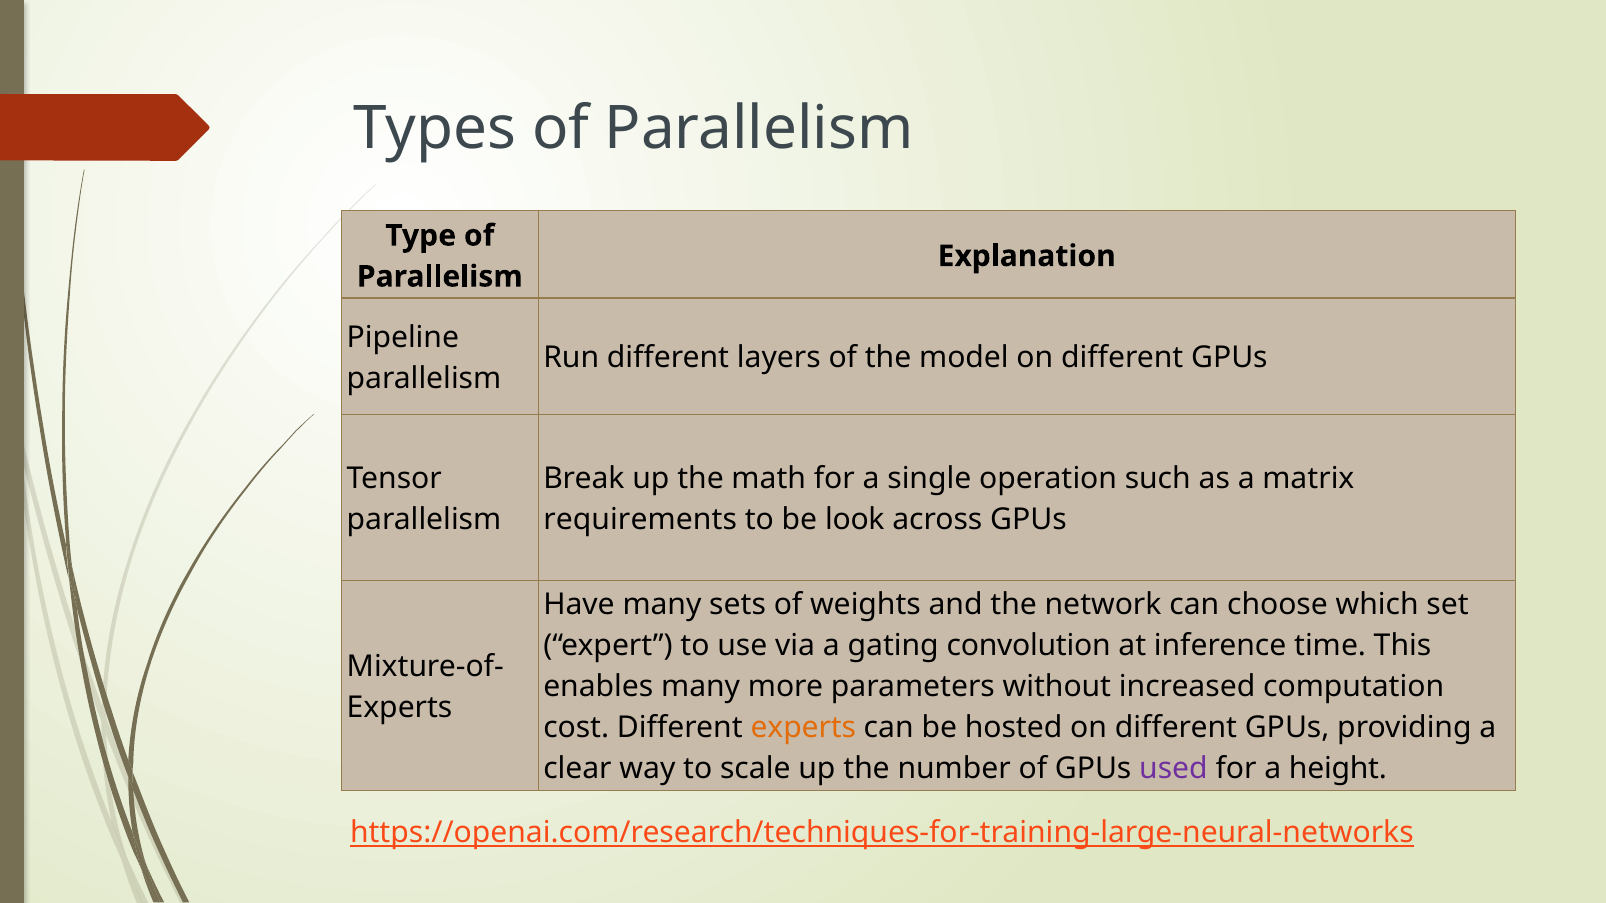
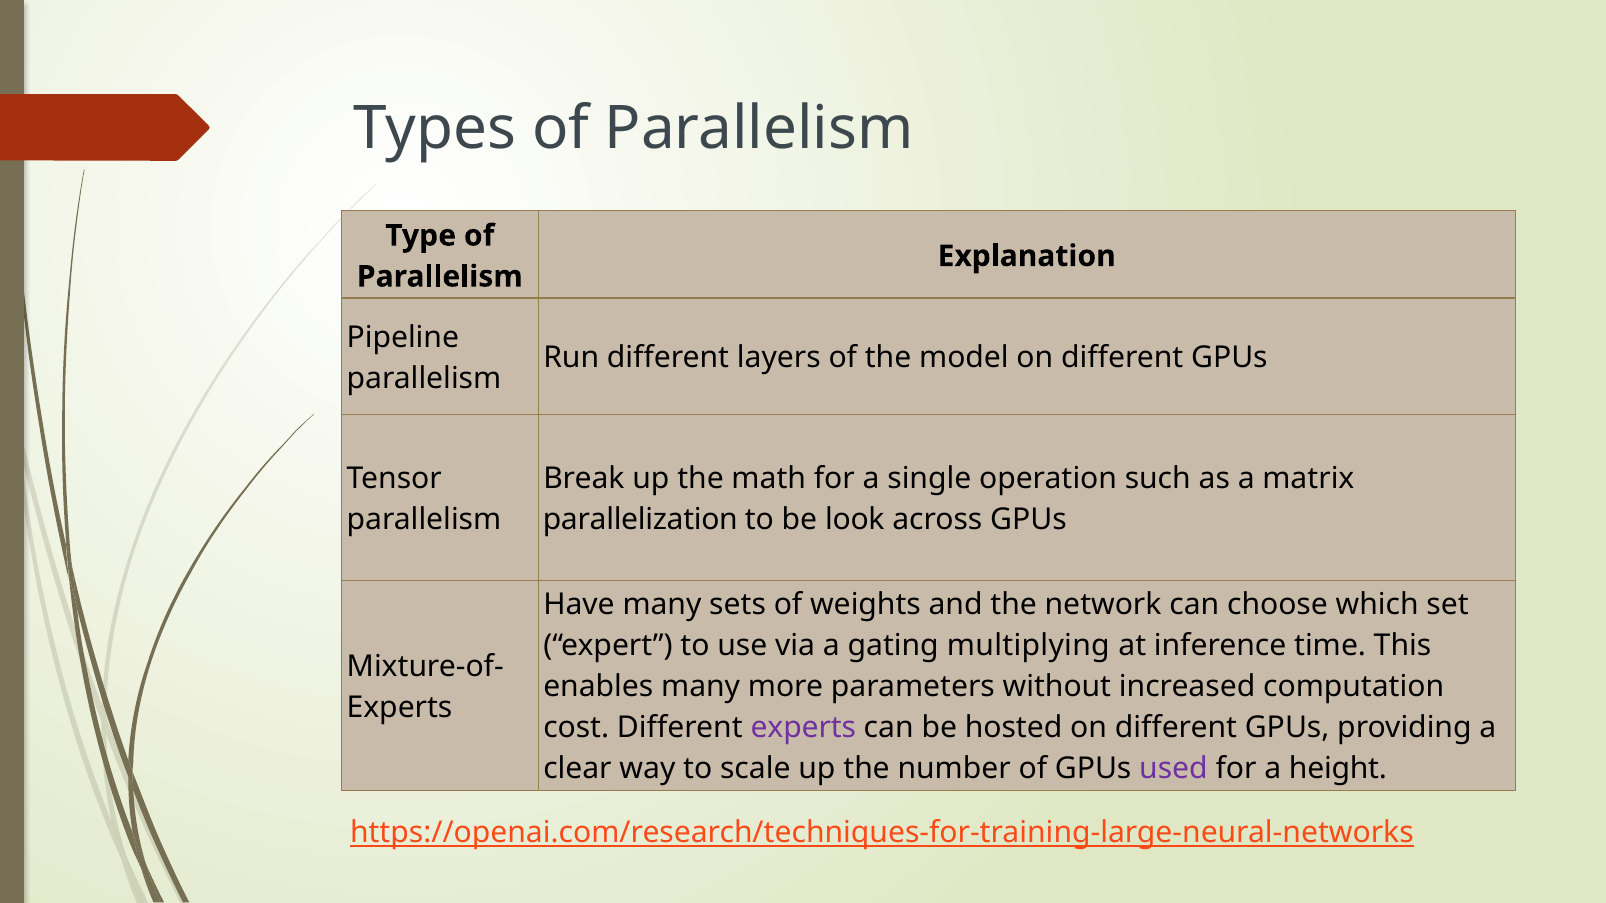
requirements: requirements -> parallelization
convolution: convolution -> multiplying
experts at (803, 728) colour: orange -> purple
